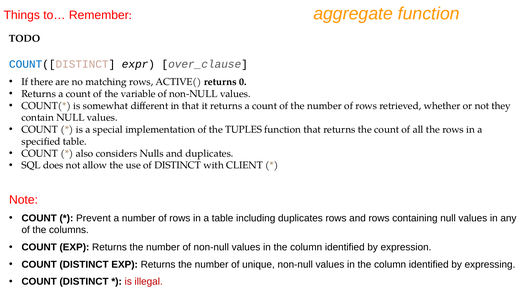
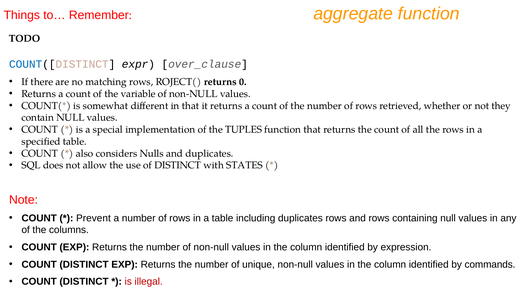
ACTIVE(: ACTIVE( -> ROJECT(
CLIENT: CLIENT -> STATES
expressing: expressing -> commands
